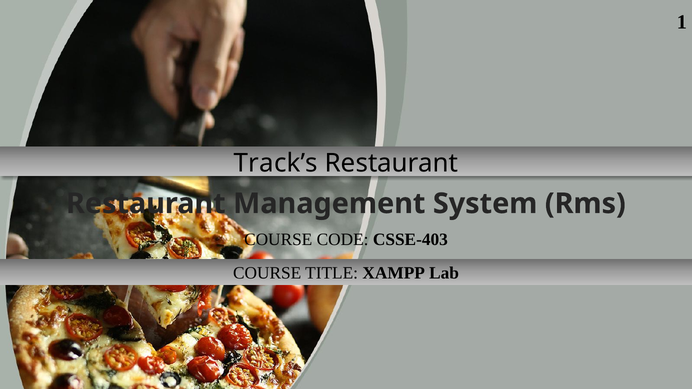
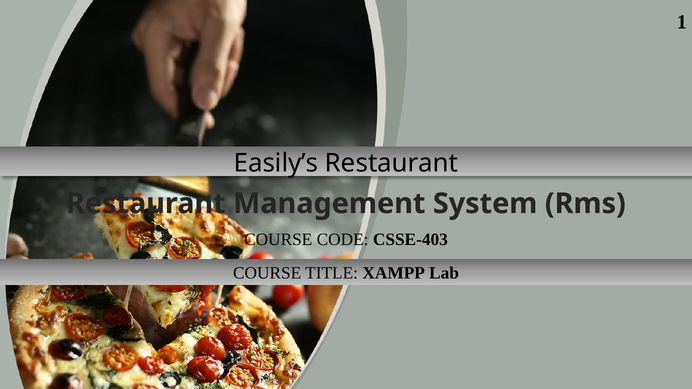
Track’s: Track’s -> Easily’s
